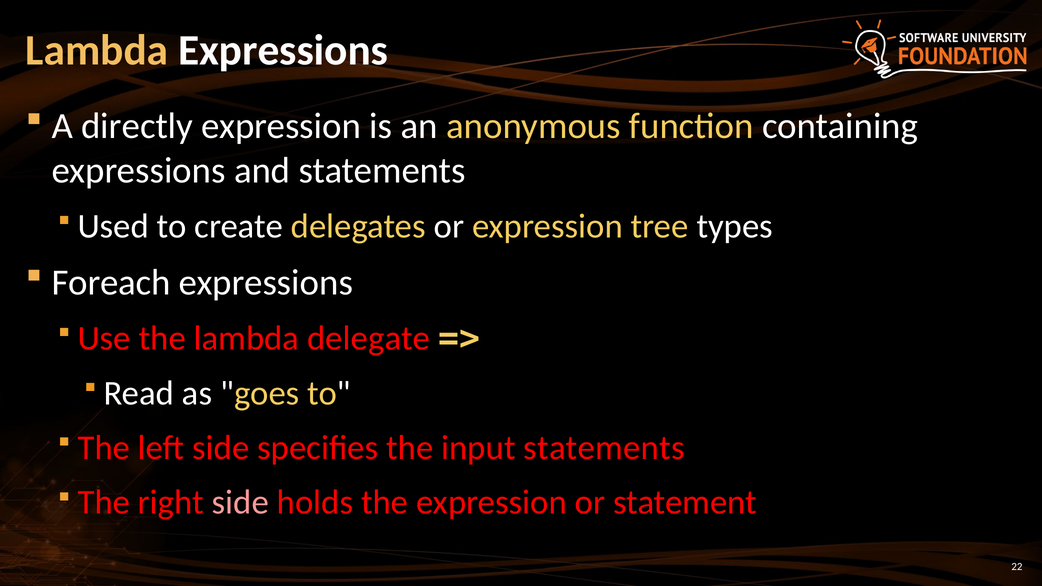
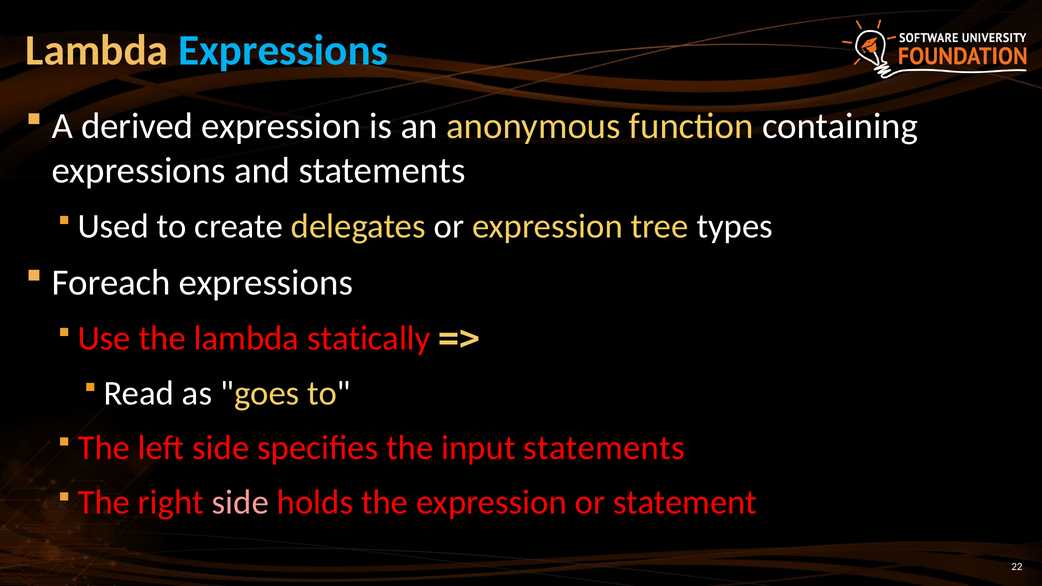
Expressions at (283, 51) colour: white -> light blue
directly: directly -> derived
delegate: delegate -> statically
